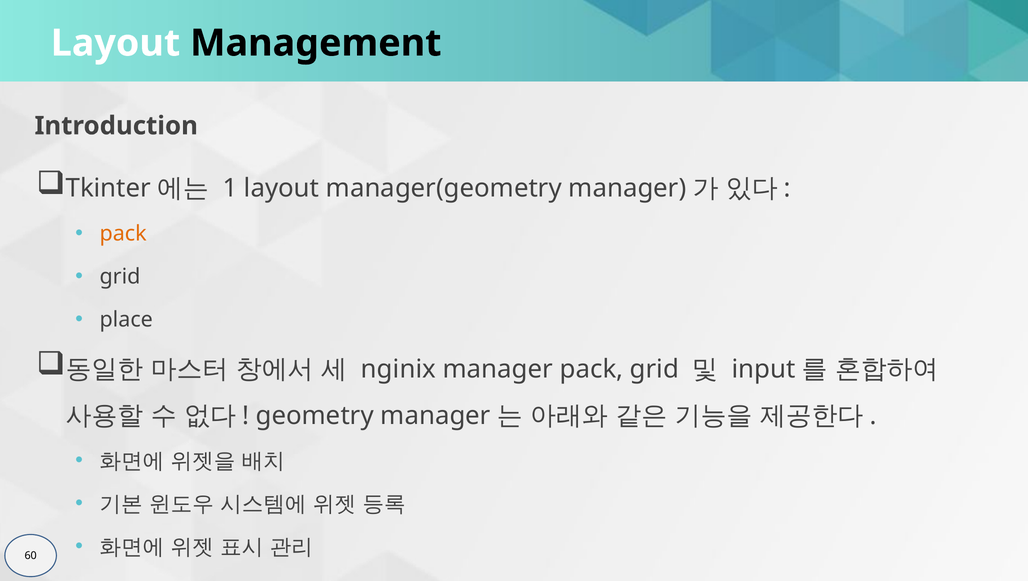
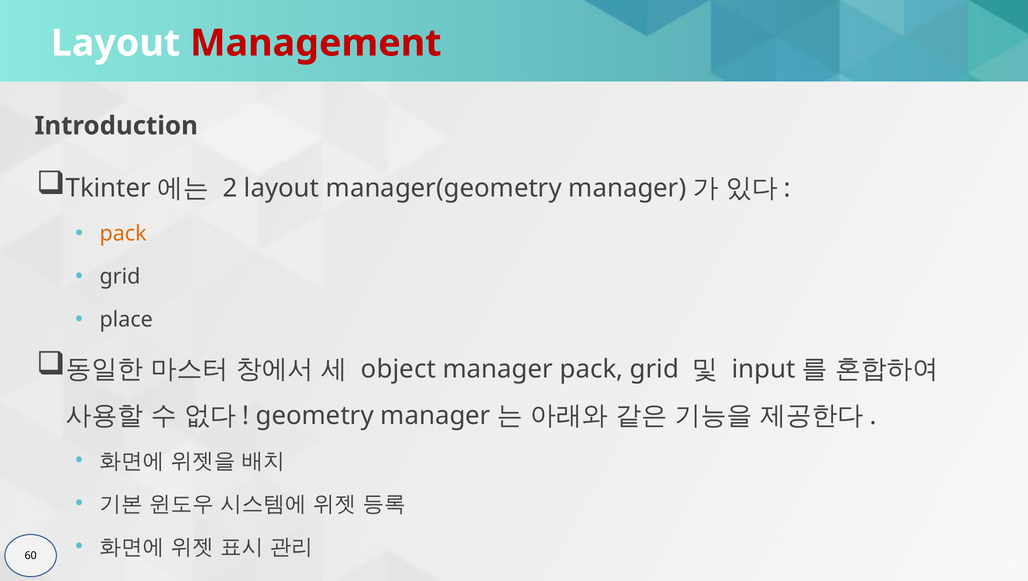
Management colour: black -> red
1: 1 -> 2
nginix: nginix -> object
